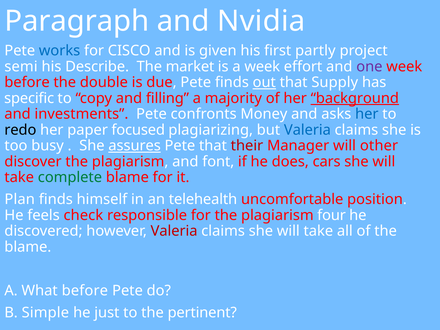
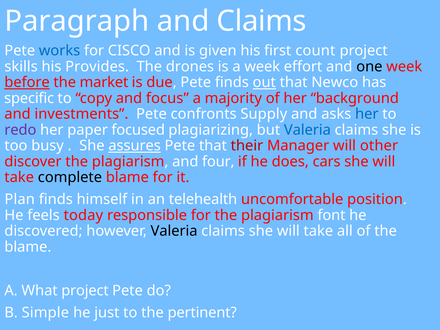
and Nvidia: Nvidia -> Claims
partly: partly -> count
semi: semi -> skills
Describe: Describe -> Provides
market: market -> drones
one colour: purple -> black
before at (27, 82) underline: none -> present
double: double -> market
Supply: Supply -> Newco
filling: filling -> focus
background underline: present -> none
Money: Money -> Supply
redo colour: black -> purple
font: font -> four
complete colour: green -> black
check: check -> today
four: four -> font
Valeria at (174, 231) colour: red -> black
What before: before -> project
